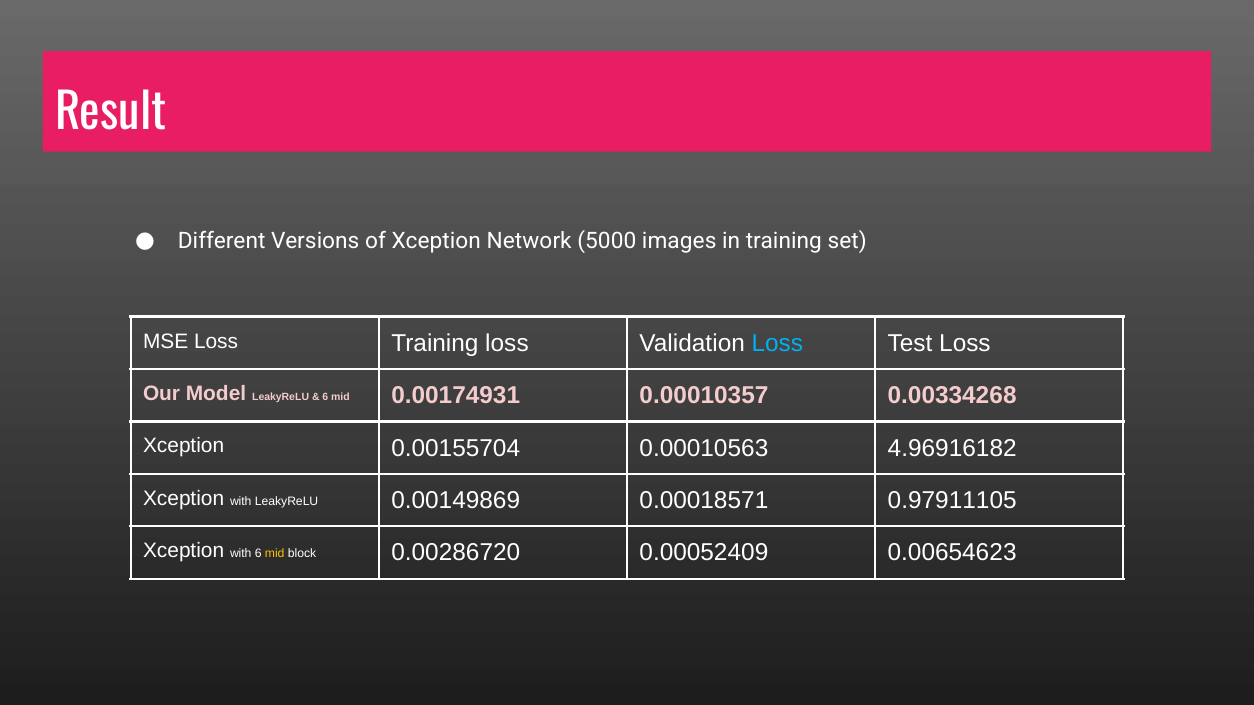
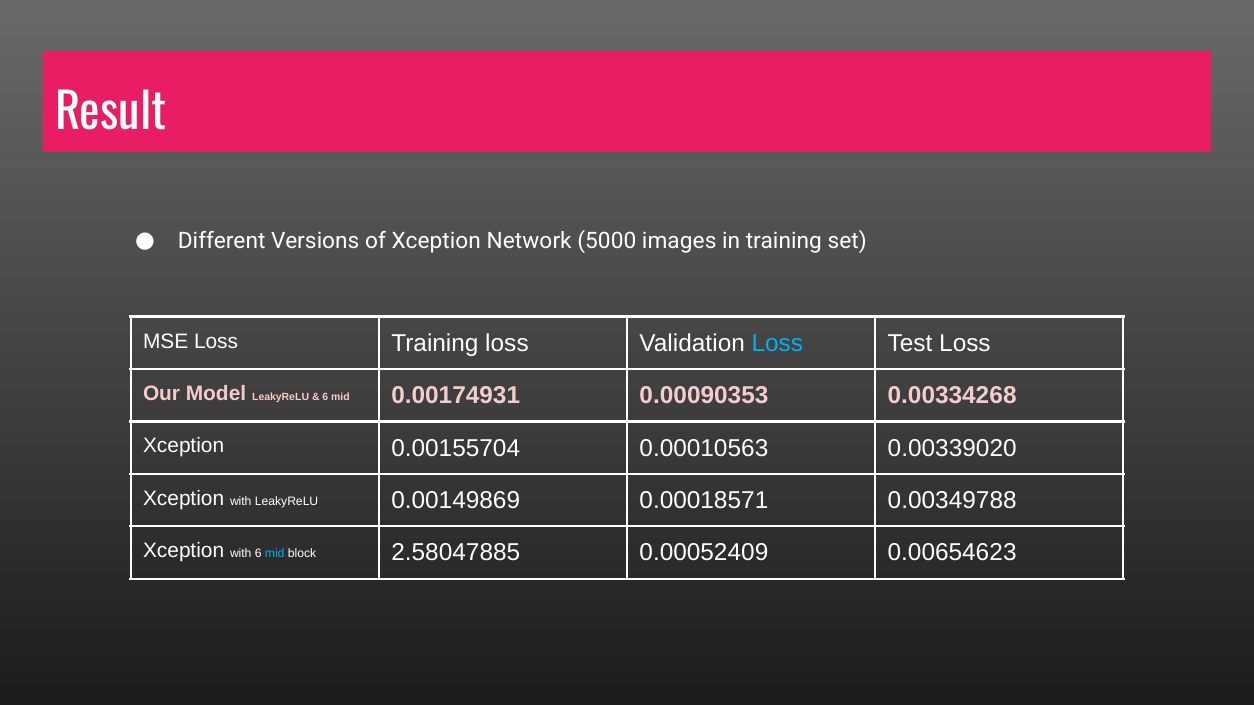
0.00010357: 0.00010357 -> 0.00090353
4.96916182: 4.96916182 -> 0.00339020
0.97911105: 0.97911105 -> 0.00349788
mid at (275, 554) colour: yellow -> light blue
0.00286720: 0.00286720 -> 2.58047885
